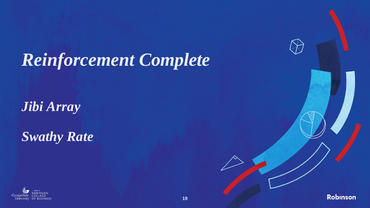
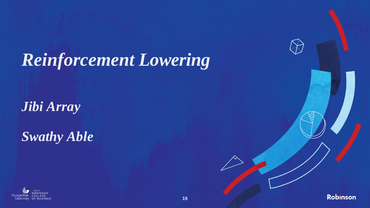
Complete: Complete -> Lowering
Rate: Rate -> Able
